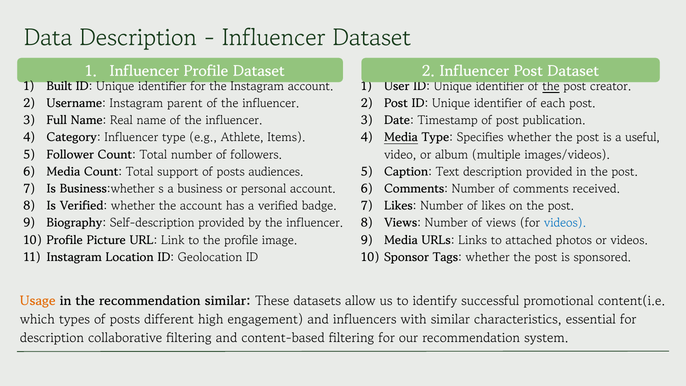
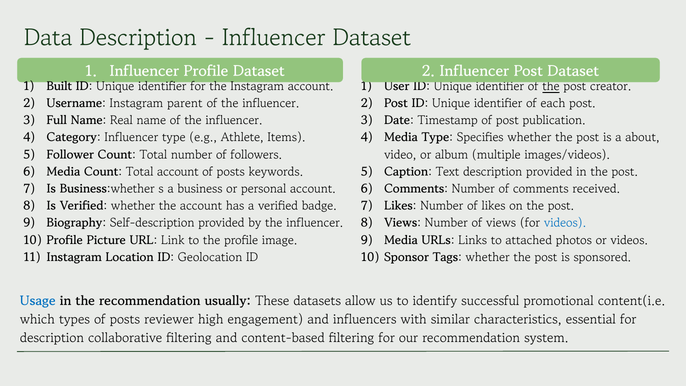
Media at (401, 138) underline: present -> none
useful: useful -> about
Total support: support -> account
audiences: audiences -> keywords
Usage colour: orange -> blue
recommendation similar: similar -> usually
different: different -> reviewer
